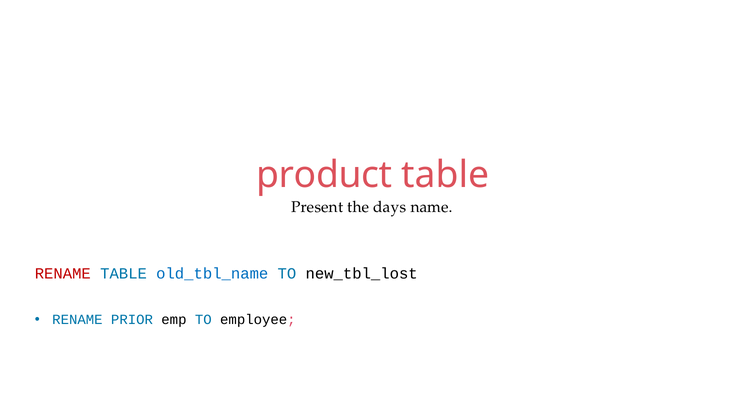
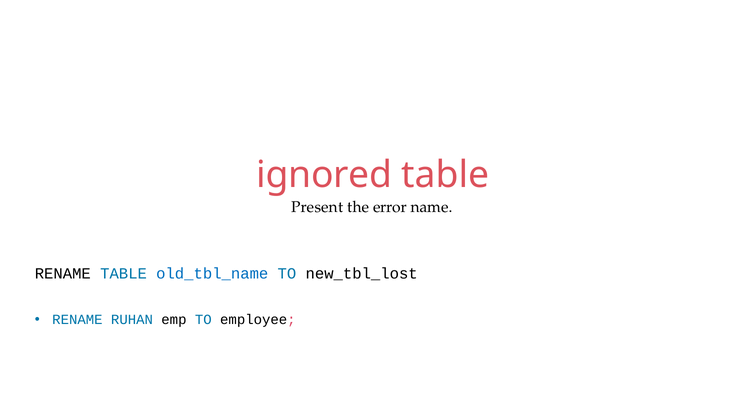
product: product -> ignored
days: days -> error
RENAME at (63, 274) colour: red -> black
PRIOR: PRIOR -> RUHAN
